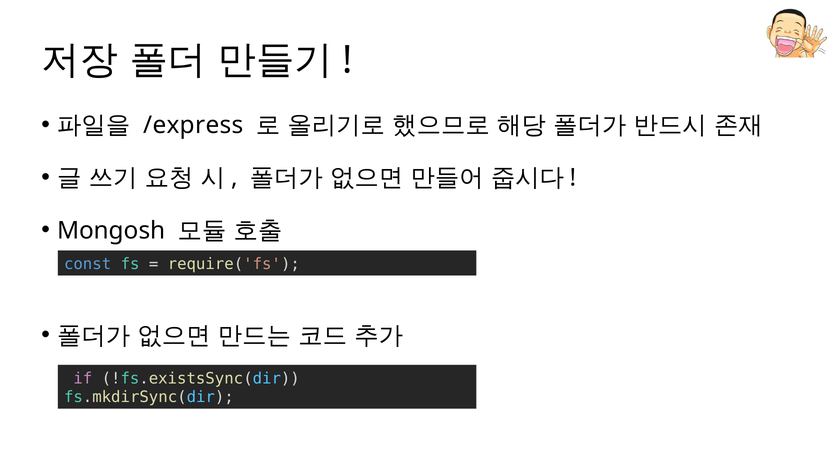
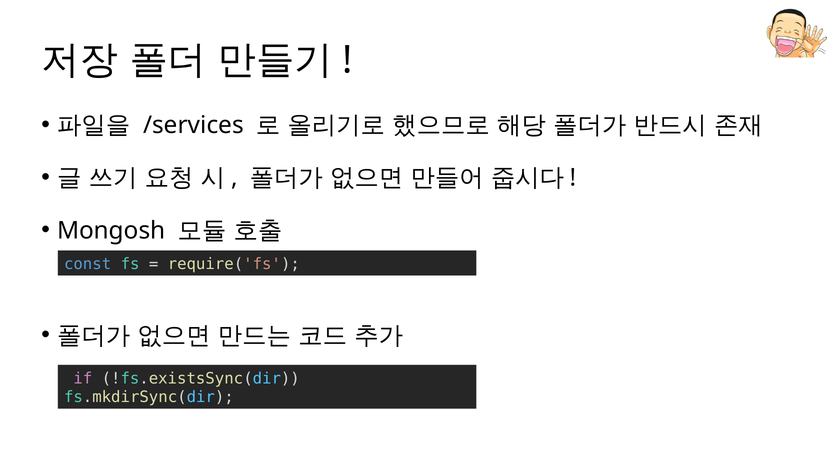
/express: /express -> /services
